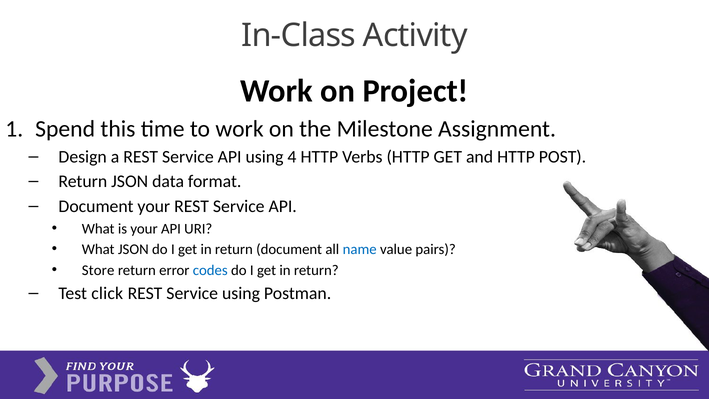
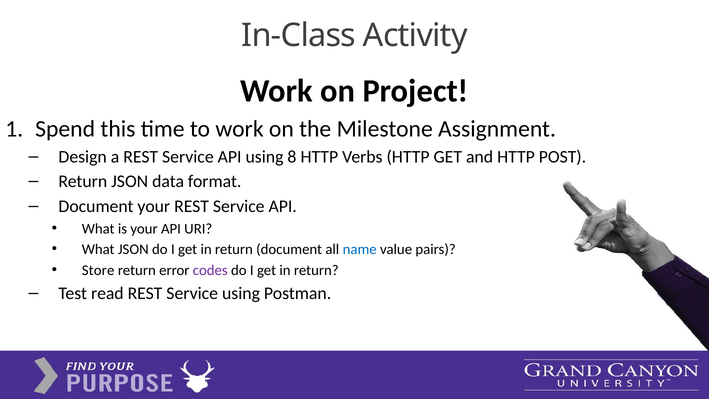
4: 4 -> 8
codes colour: blue -> purple
click: click -> read
